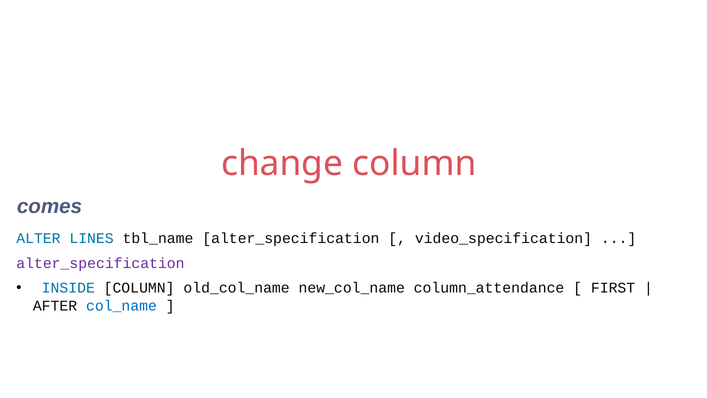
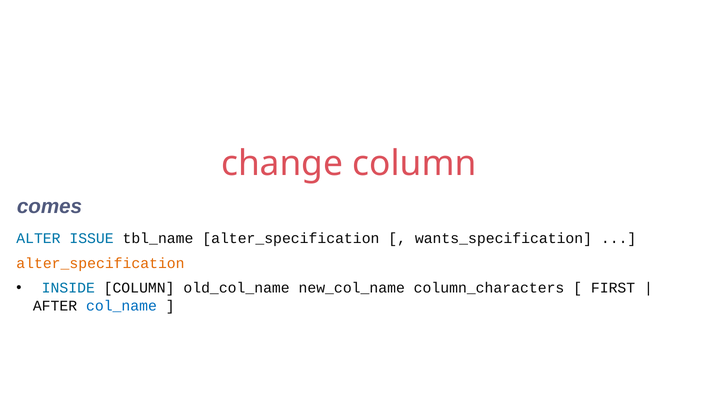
LINES: LINES -> ISSUE
video_specification: video_specification -> wants_specification
alter_specification at (100, 263) colour: purple -> orange
column_attendance: column_attendance -> column_characters
